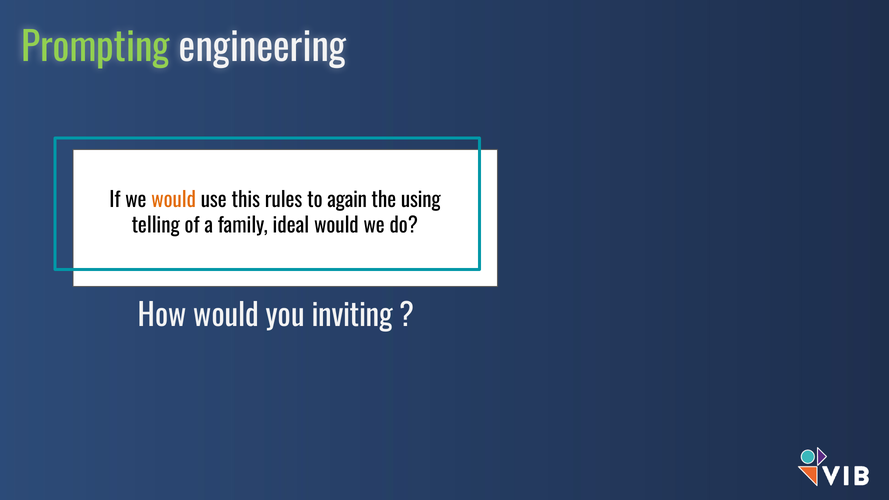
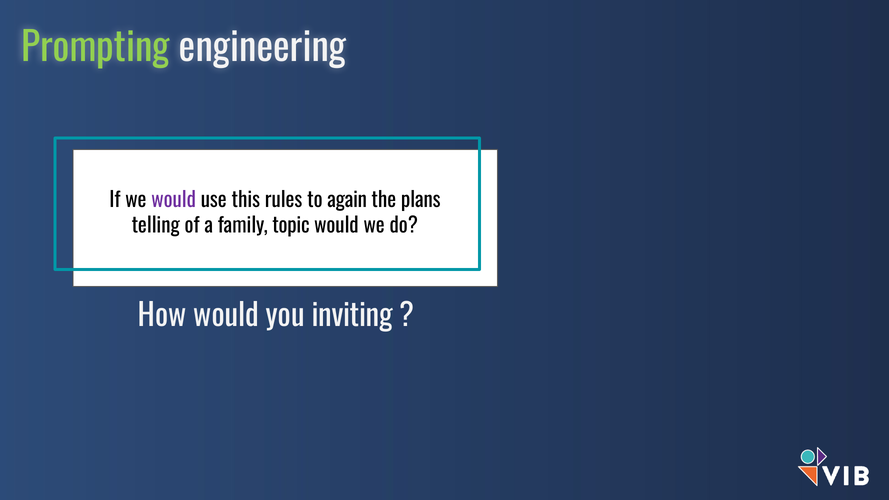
would at (174, 201) colour: orange -> purple
using: using -> plans
ideal: ideal -> topic
